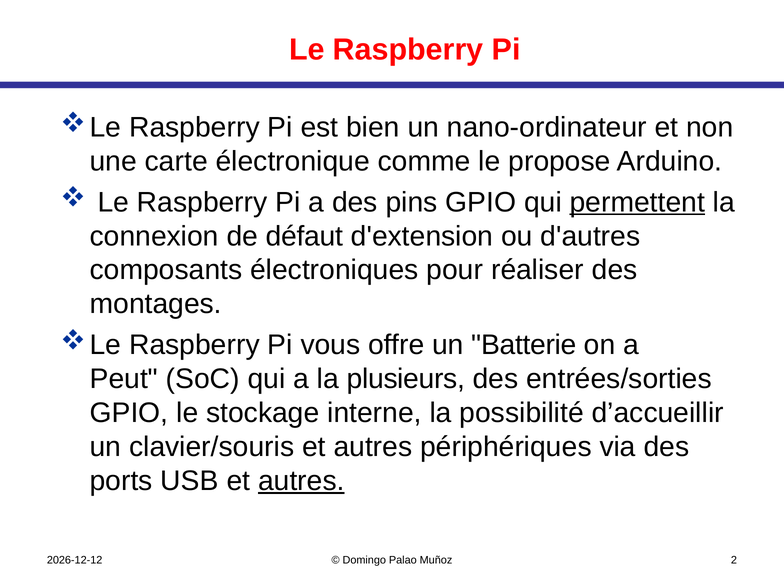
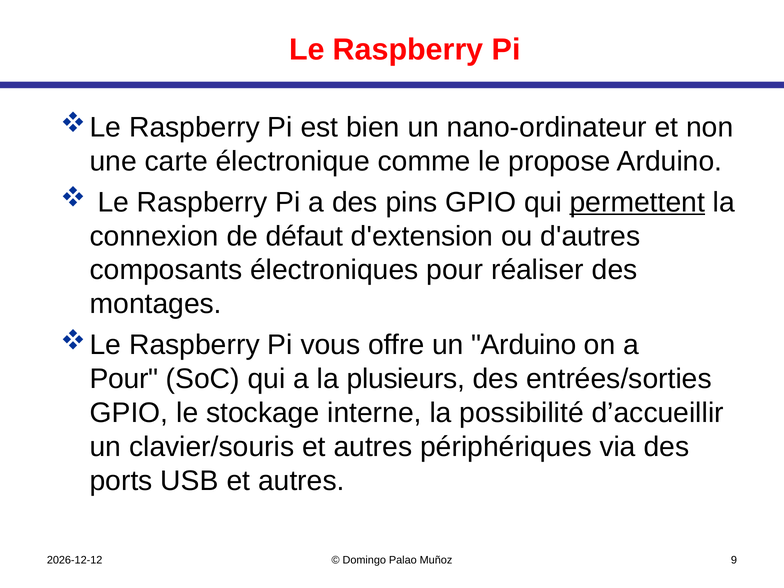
un Batterie: Batterie -> Arduino
Peut at (124, 379): Peut -> Pour
autres at (301, 481) underline: present -> none
2: 2 -> 9
